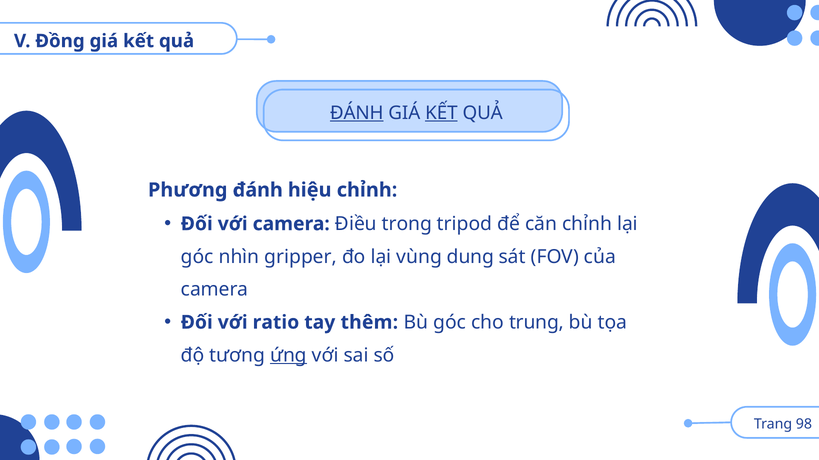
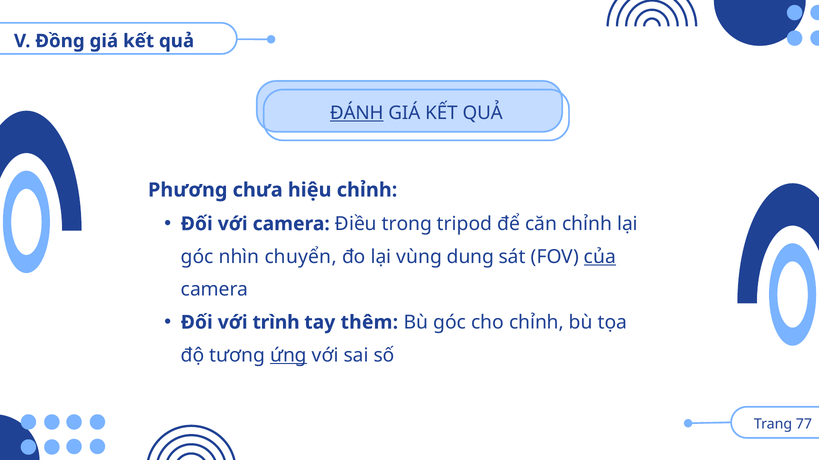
KẾT at (441, 113) underline: present -> none
Phương đánh: đánh -> chưa
gripper: gripper -> chuyển
của underline: none -> present
ratio: ratio -> trình
cho trung: trung -> chỉnh
98: 98 -> 77
